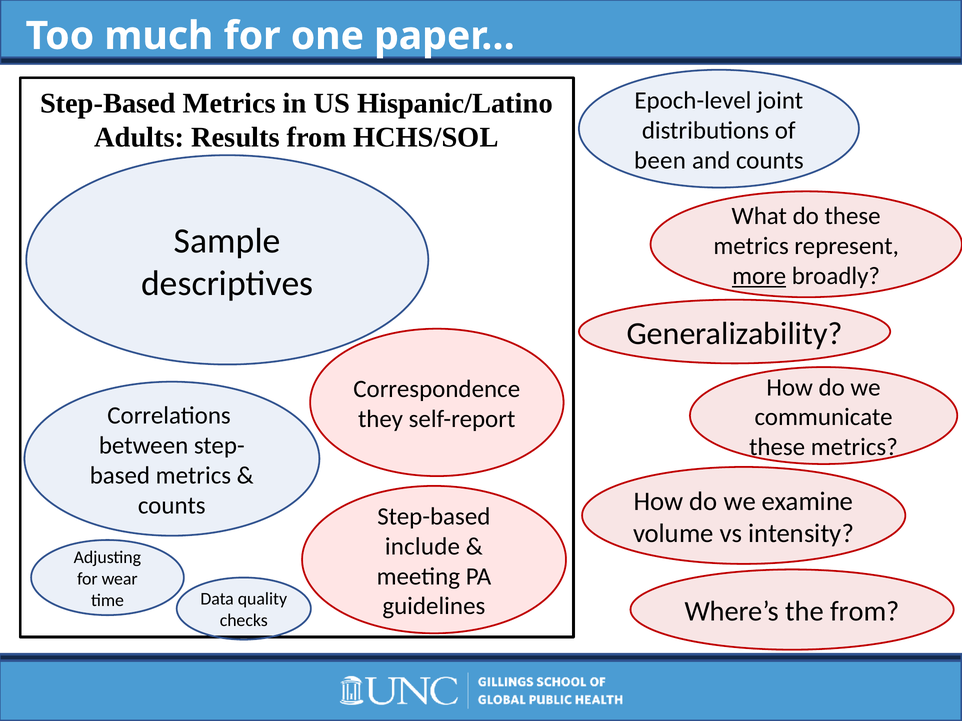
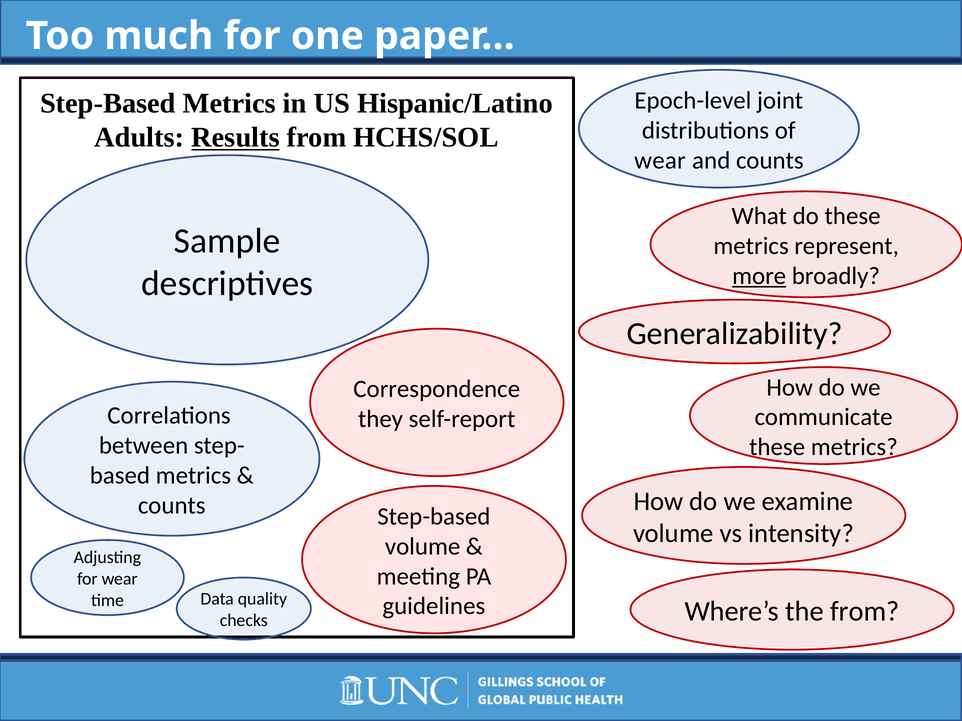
Results underline: none -> present
been at (660, 160): been -> wear
include at (422, 547): include -> volume
